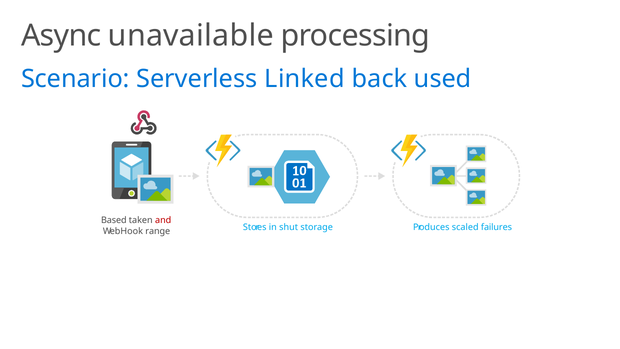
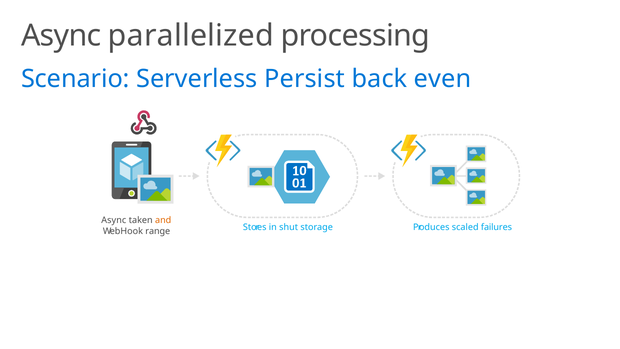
unavailable: unavailable -> parallelized
Linked: Linked -> Persist
used: used -> even
Based at (114, 220): Based -> Async
and colour: red -> orange
